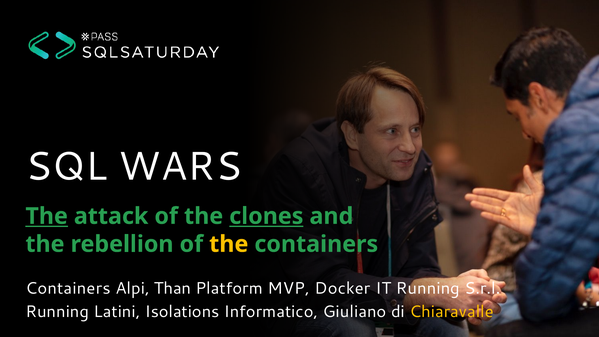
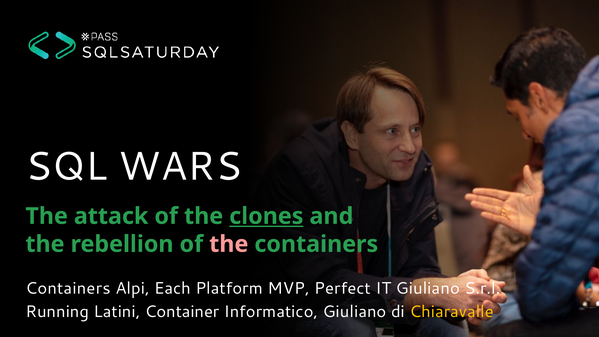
The at (47, 216) underline: present -> none
the at (229, 244) colour: yellow -> pink
Than: Than -> Each
Docker: Docker -> Perfect
IT Running: Running -> Giuliano
Isolations: Isolations -> Container
